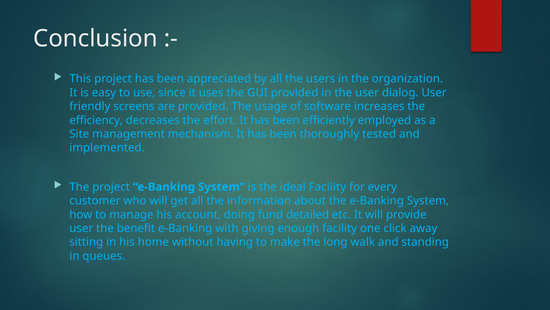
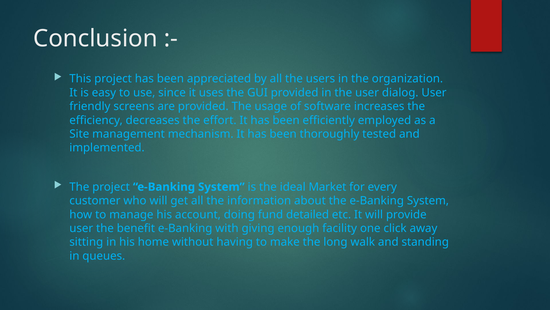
ideal Facility: Facility -> Market
